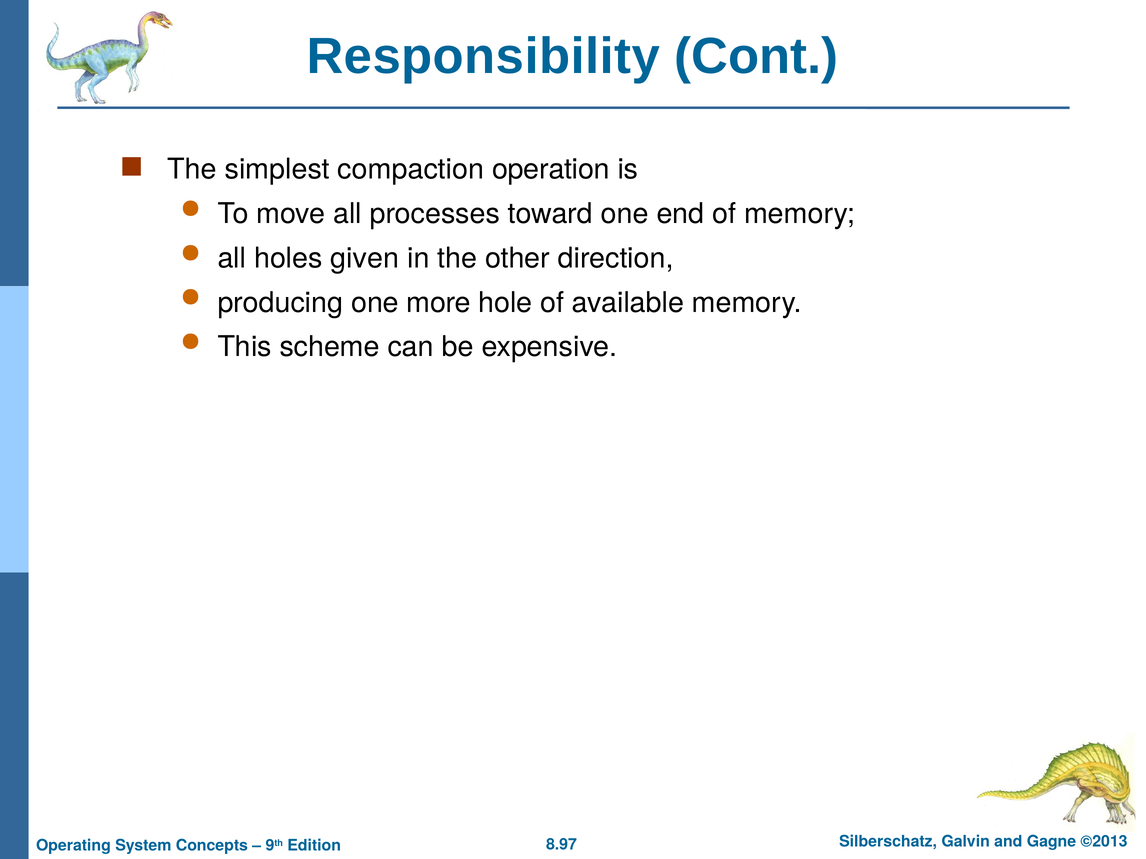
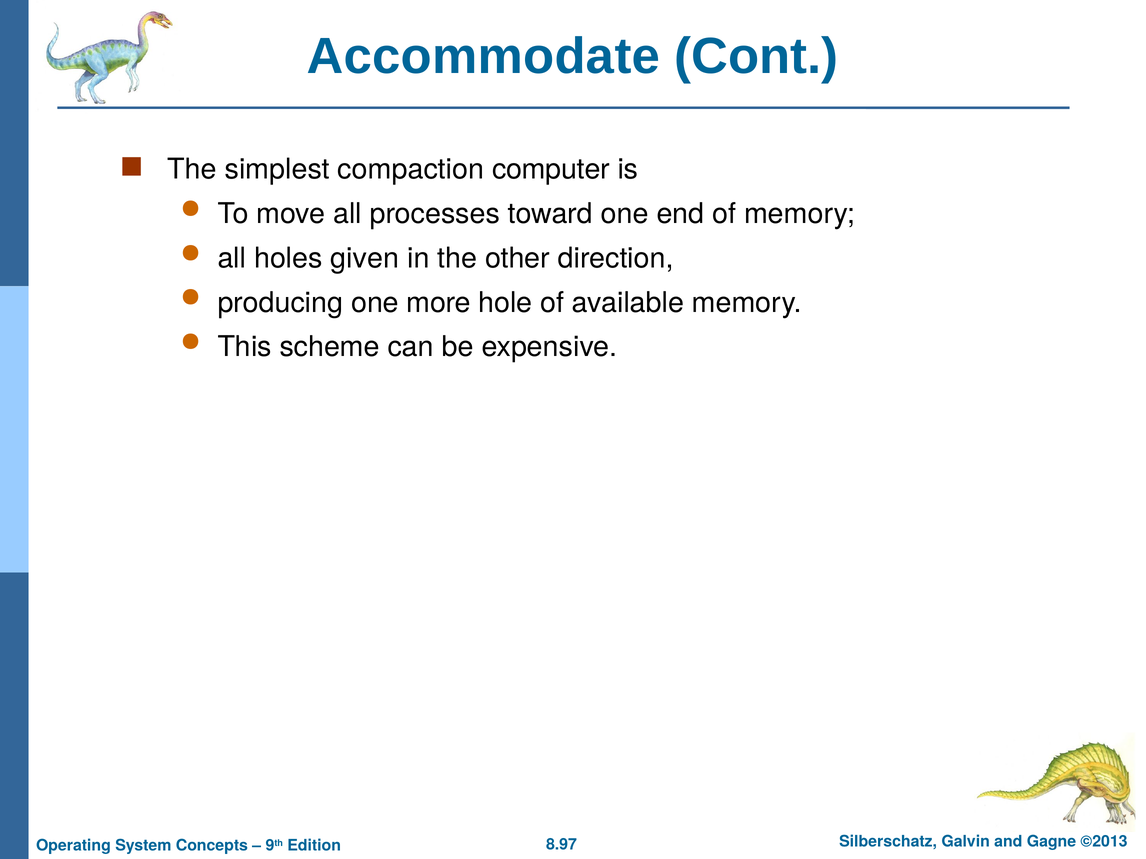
Responsibility: Responsibility -> Accommodate
operation: operation -> computer
